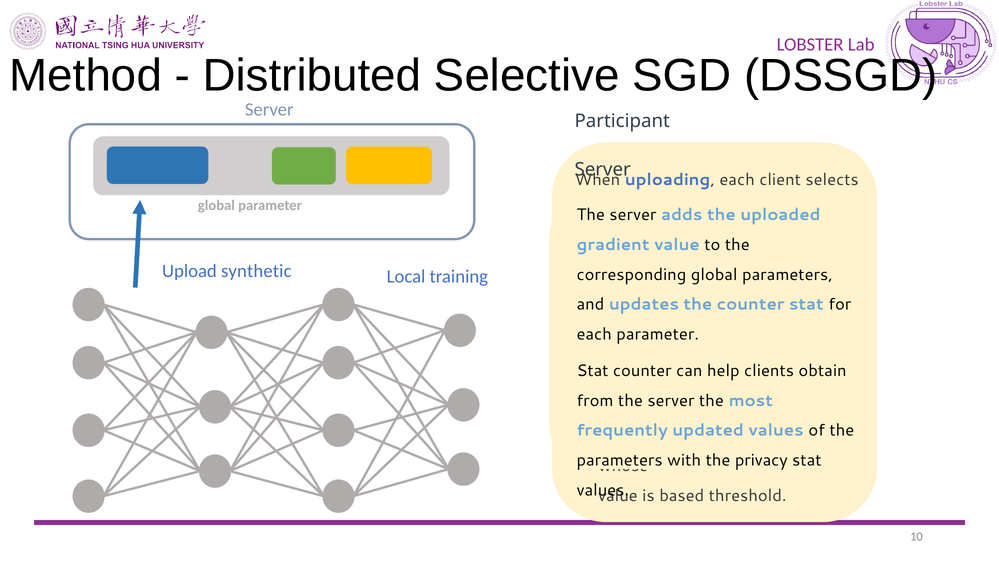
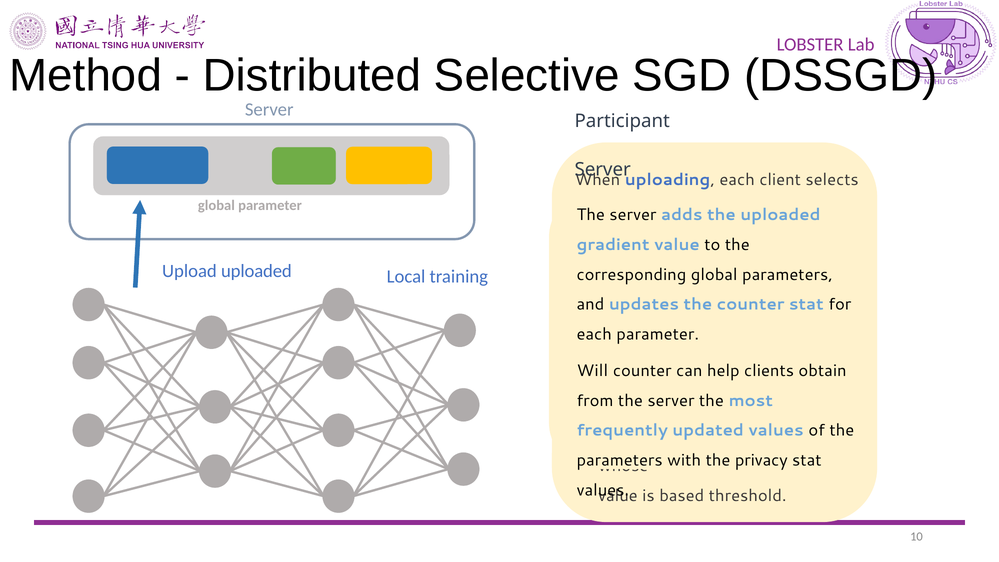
Upload synthetic: synthetic -> uploaded
Stat at (593, 371): Stat -> Will
